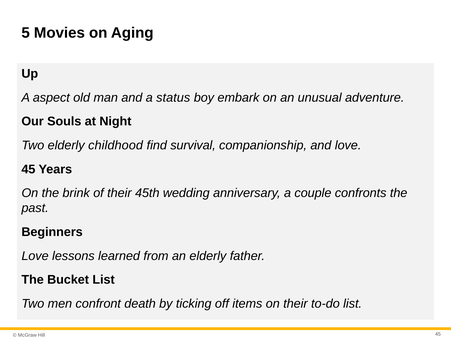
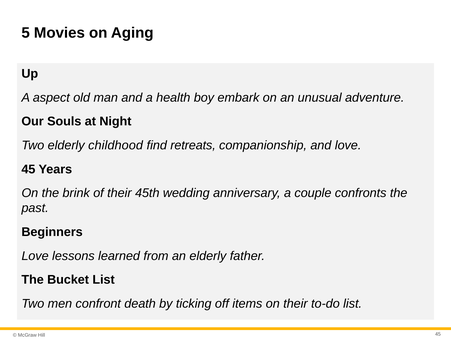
status: status -> health
survival: survival -> retreats
